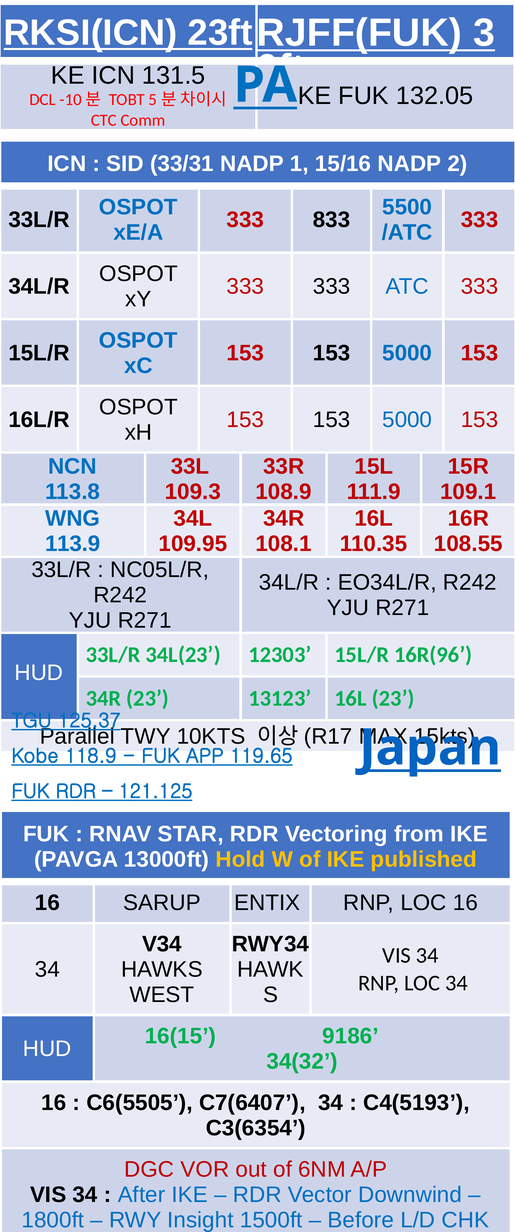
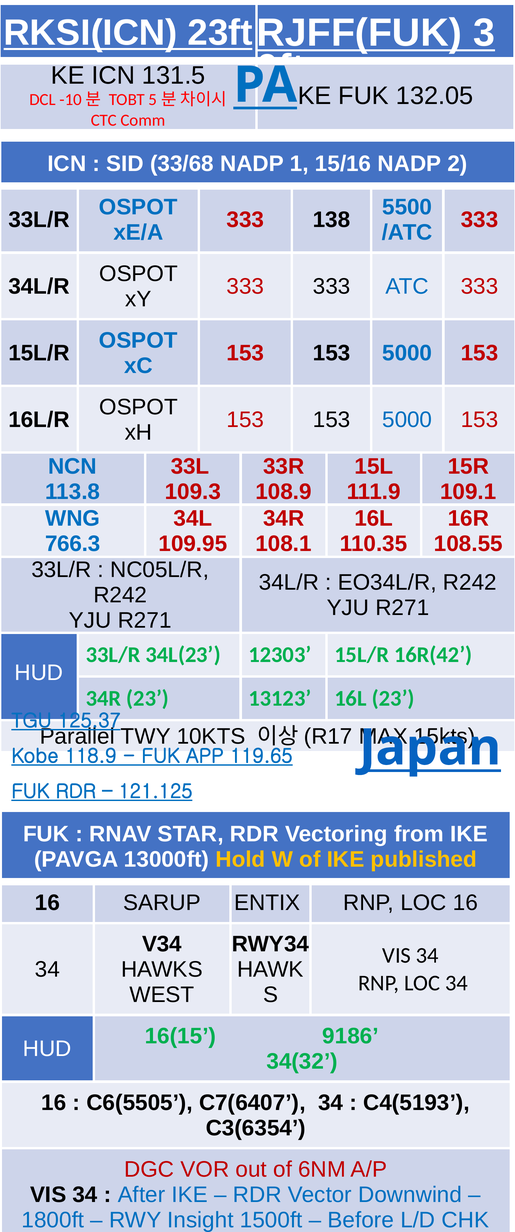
33/31: 33/31 -> 33/68
833: 833 -> 138
113.9: 113.9 -> 766.3
16R(96: 16R(96 -> 16R(42
